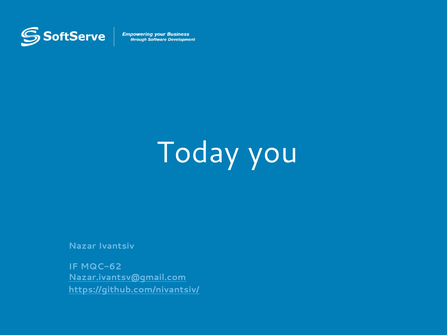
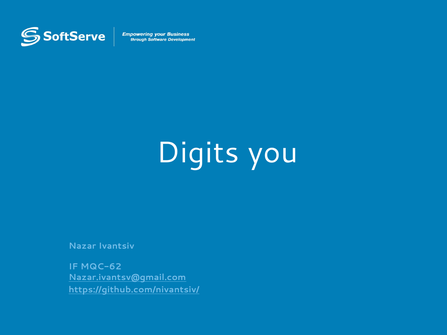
Today: Today -> Digits
